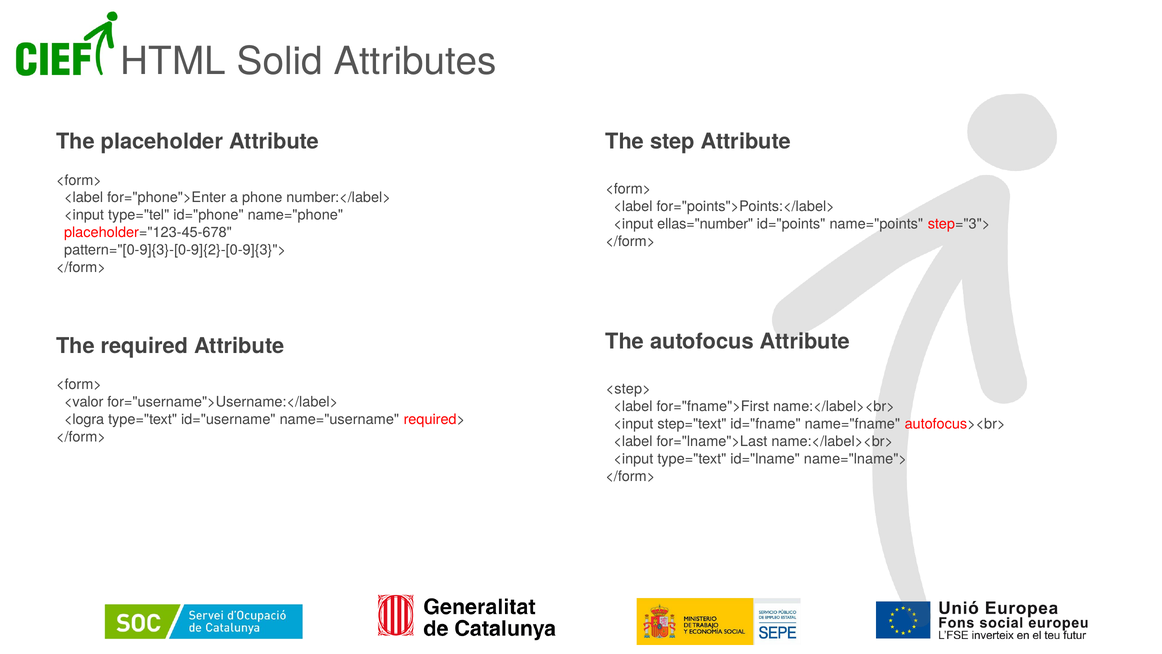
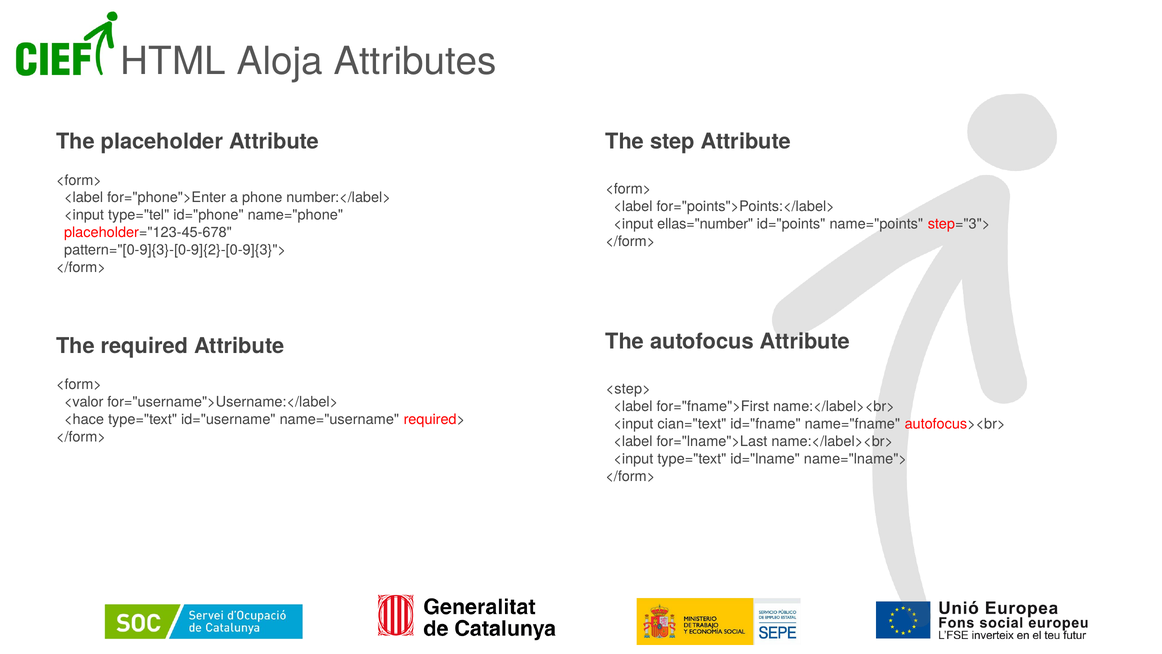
Solid: Solid -> Aloja
<logra: <logra -> <hace
step="text: step="text -> cian="text
